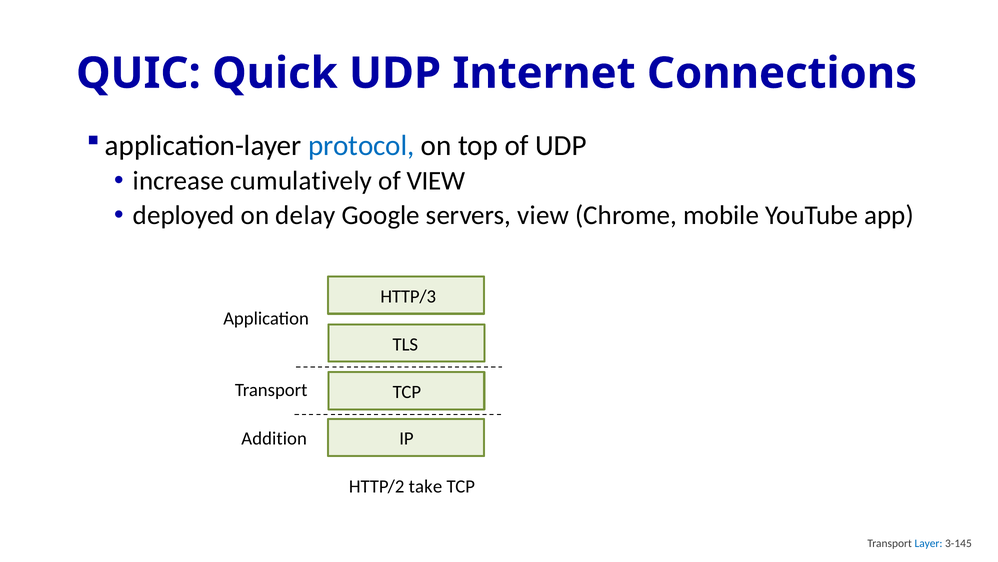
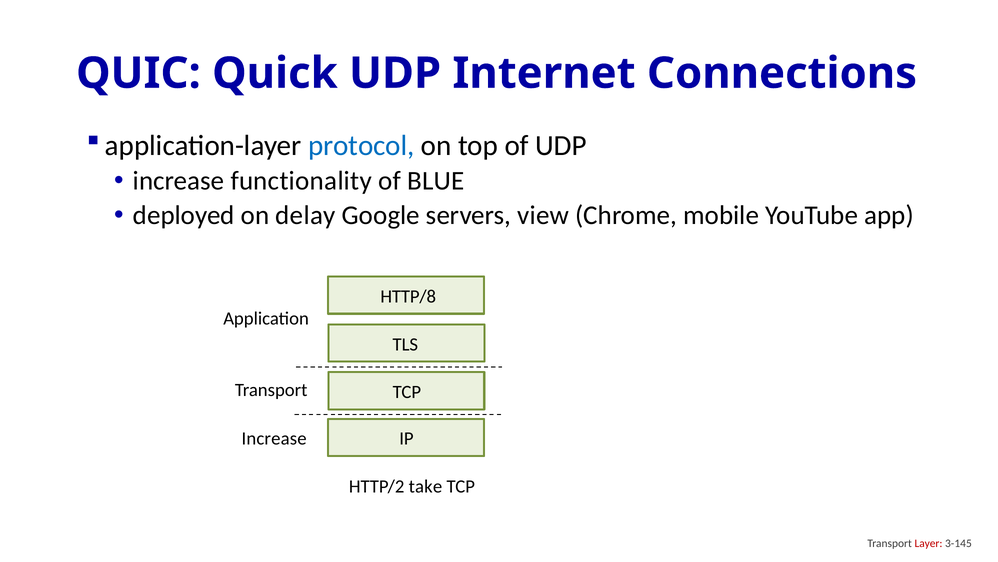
cumulatively: cumulatively -> functionality
of VIEW: VIEW -> BLUE
HTTP/3 at (408, 296): HTTP/3 -> HTTP/8
Addition at (274, 438): Addition -> Increase
Layer colour: blue -> red
